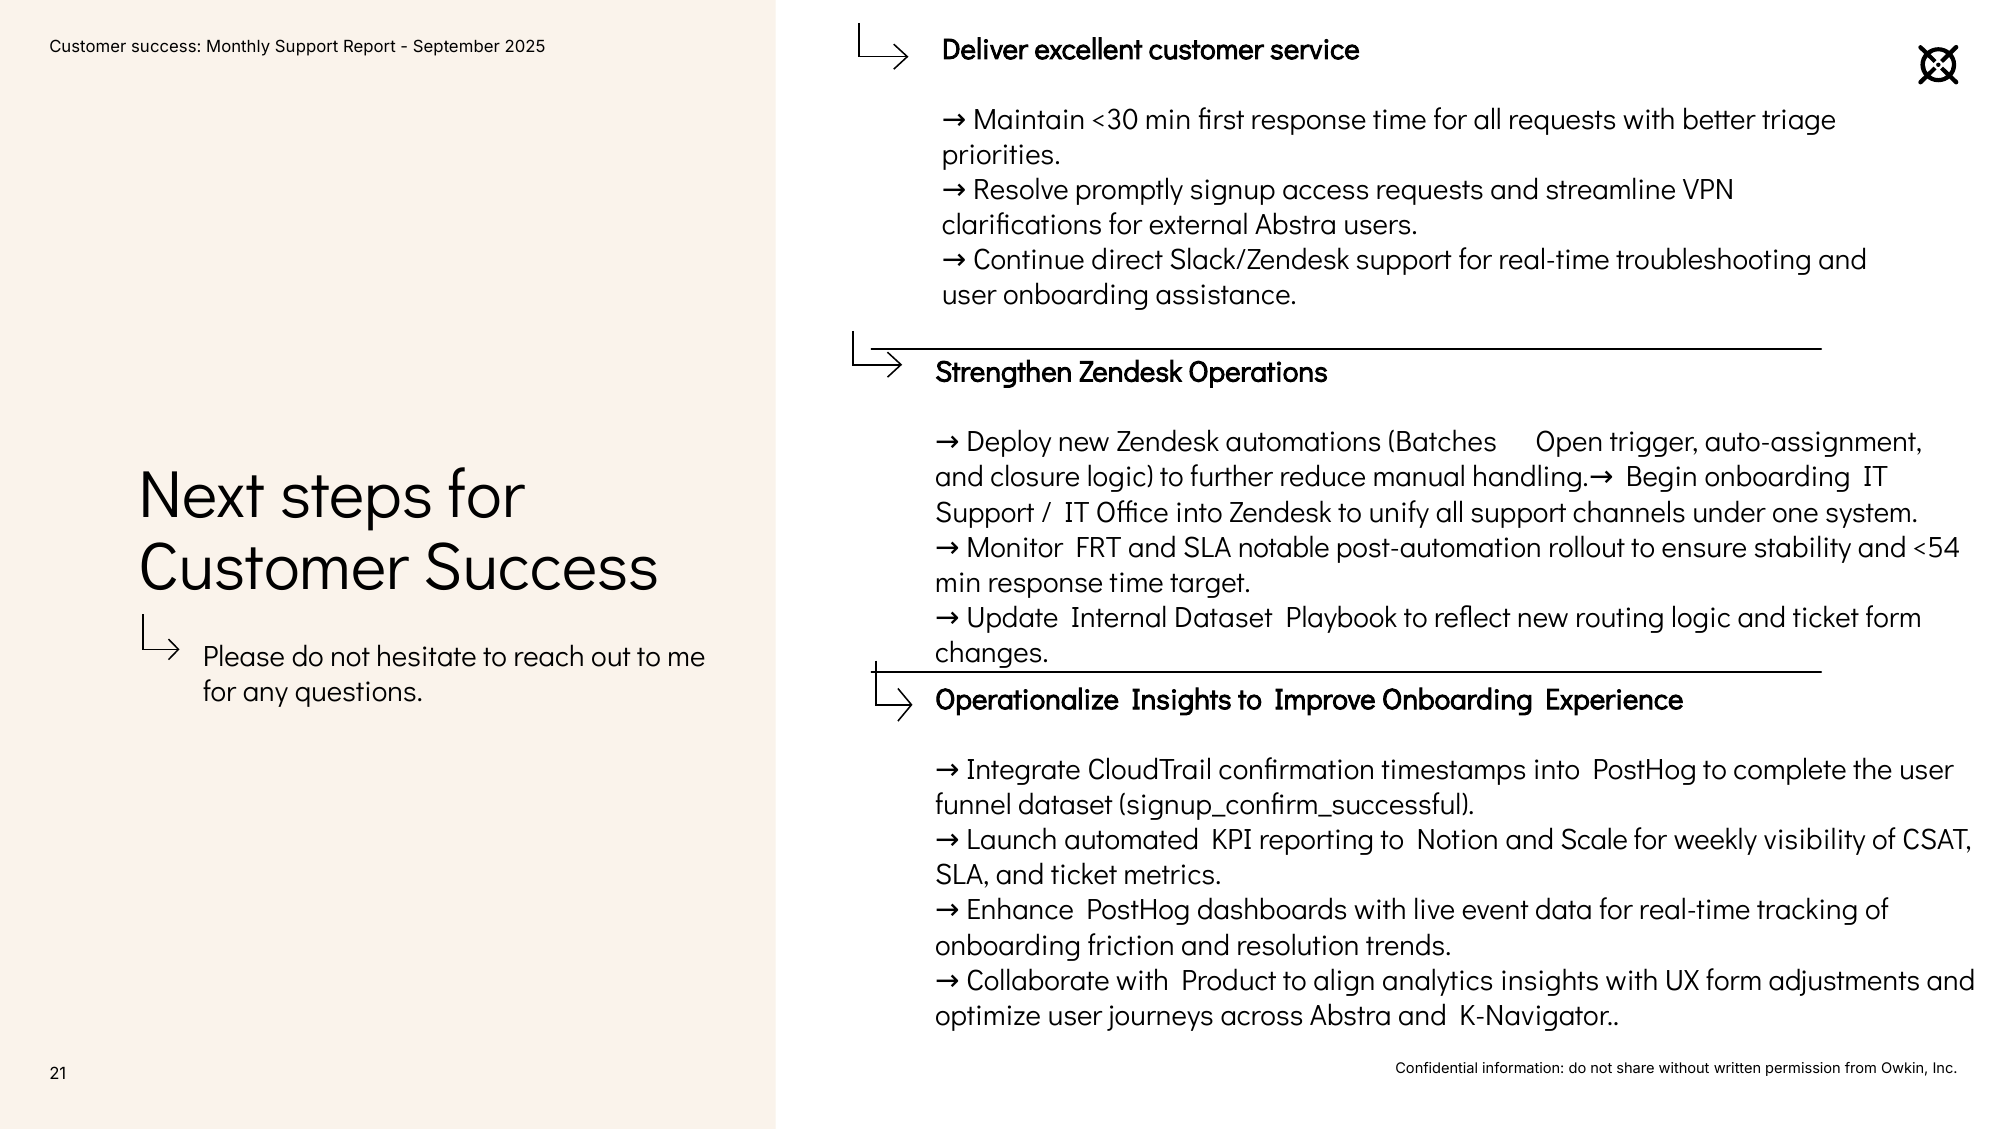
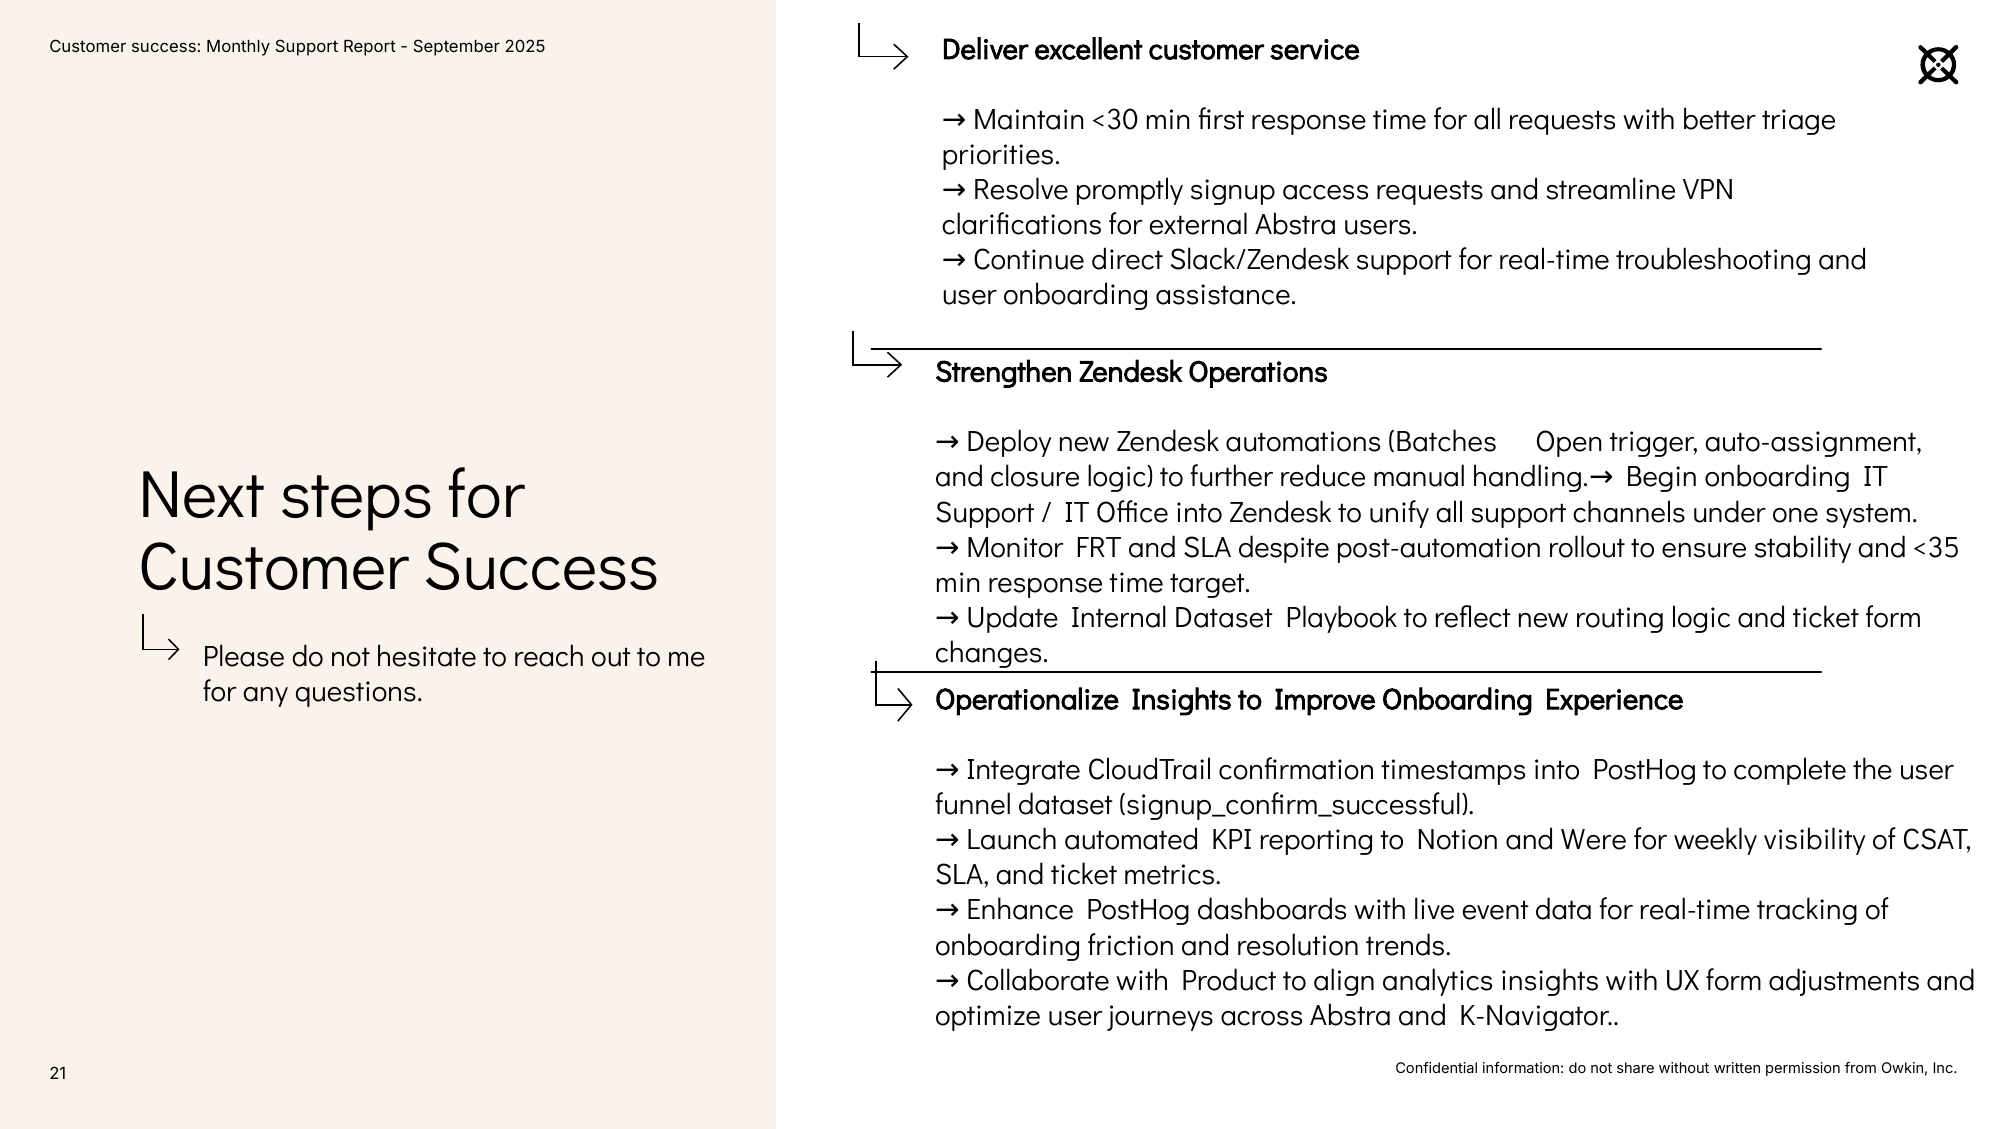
notable: notable -> despite
<54: <54 -> <35
Scale: Scale -> Were
